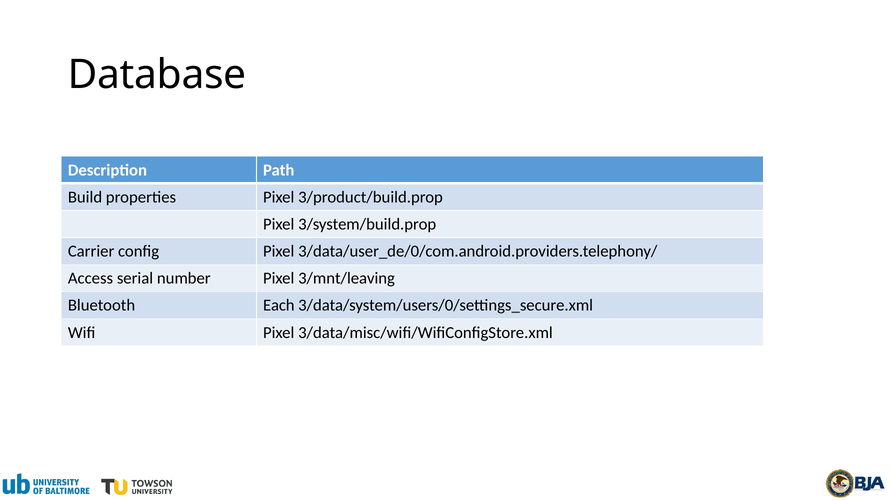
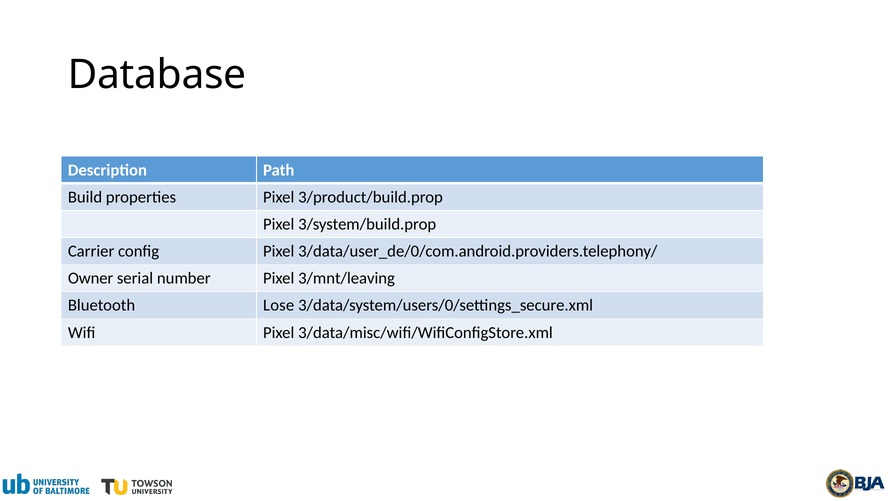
Access: Access -> Owner
Each: Each -> Lose
